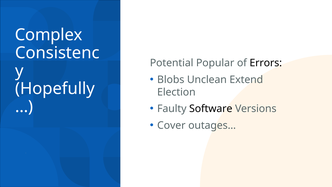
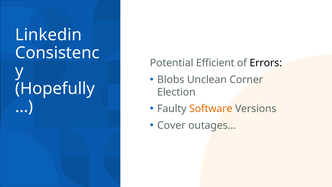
Complex: Complex -> Linkedin
Popular: Popular -> Efficient
Extend: Extend -> Corner
Software colour: black -> orange
